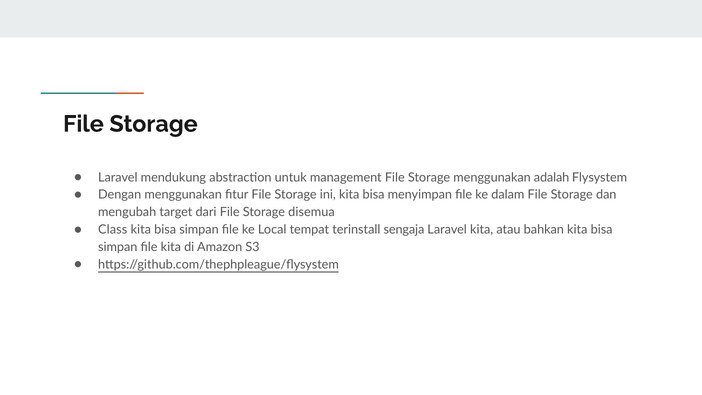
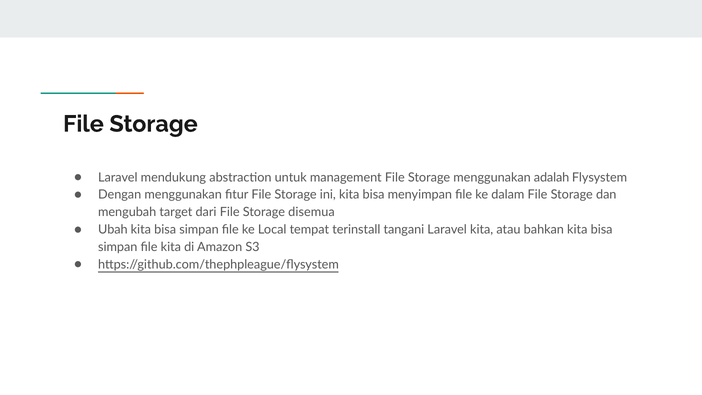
Class: Class -> Ubah
sengaja: sengaja -> tangani
